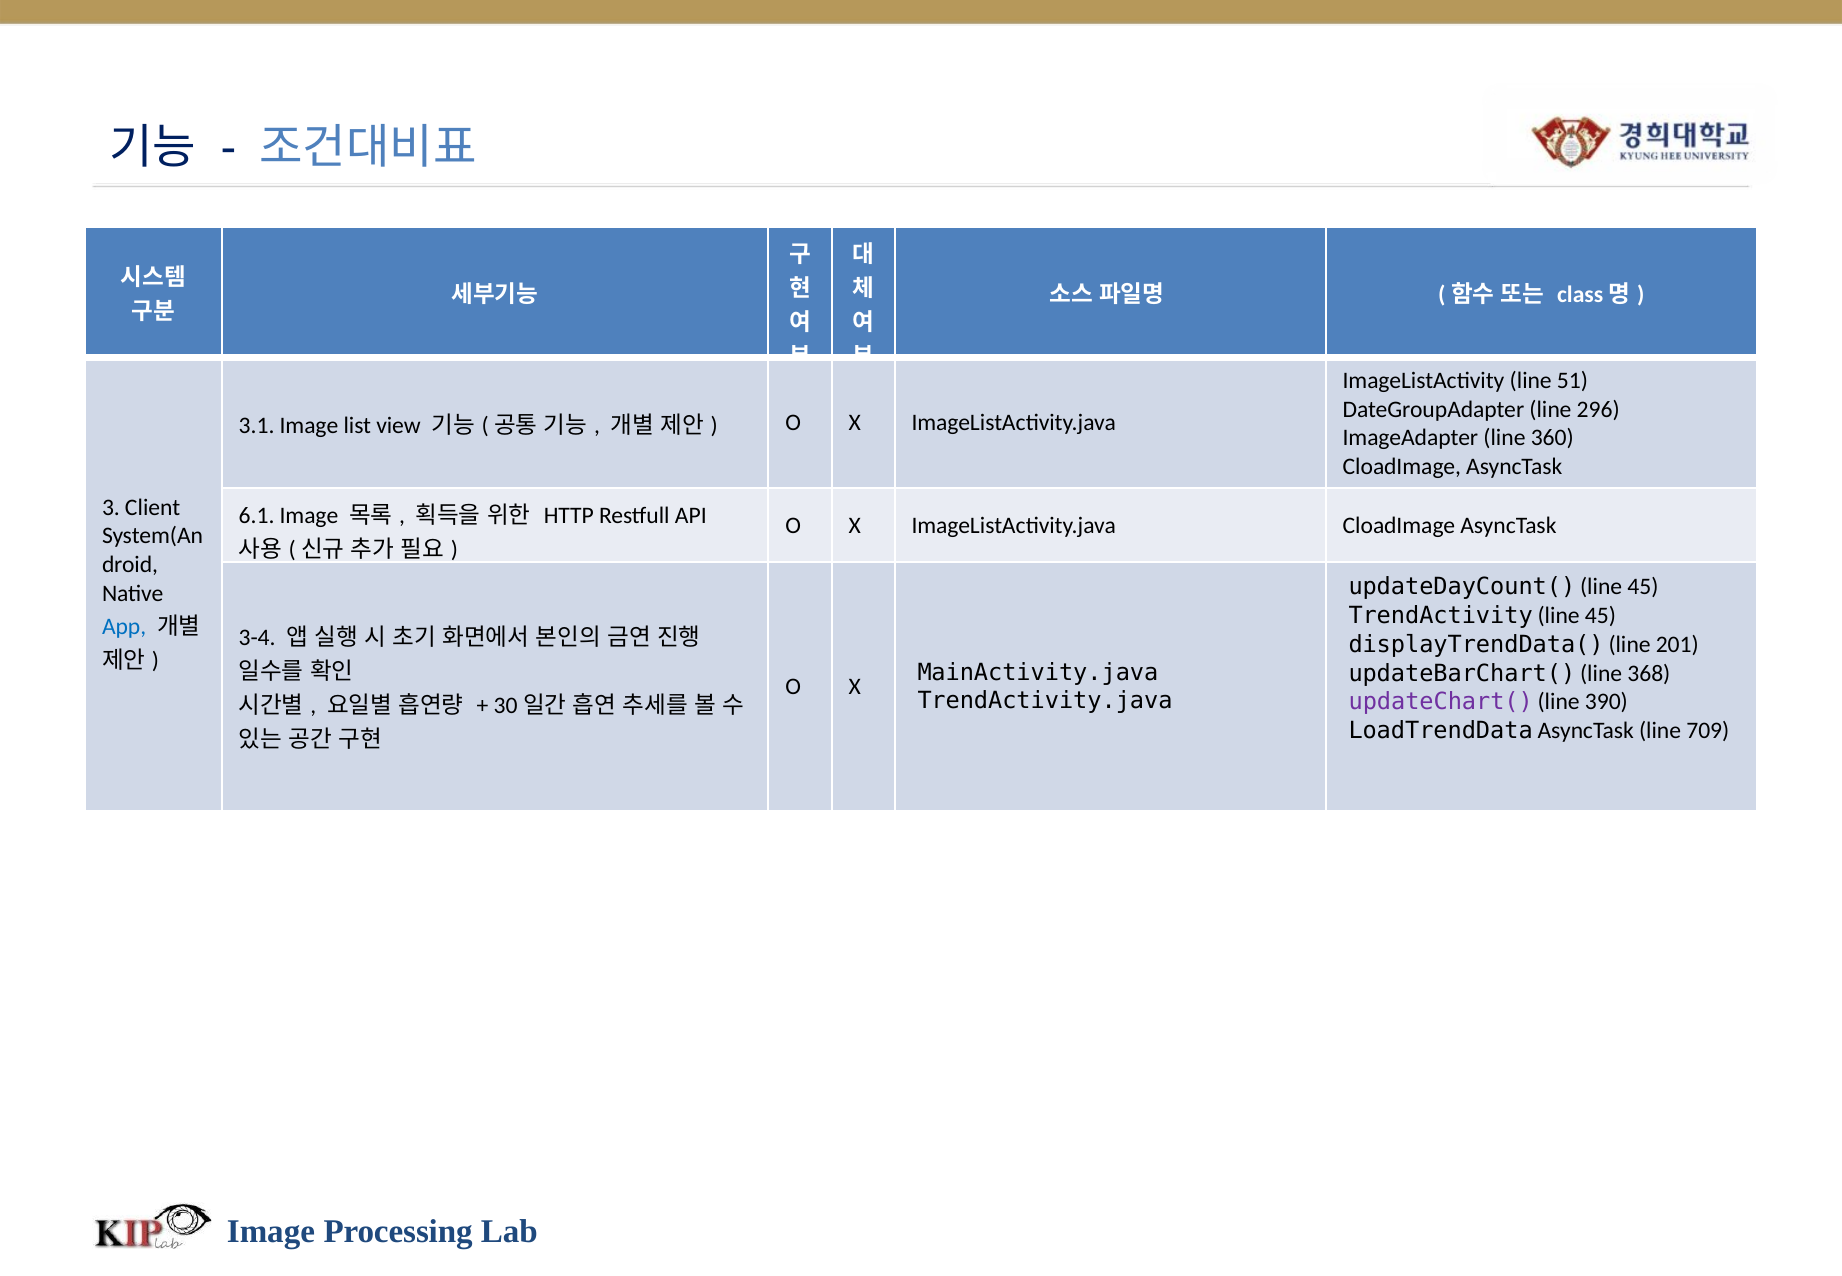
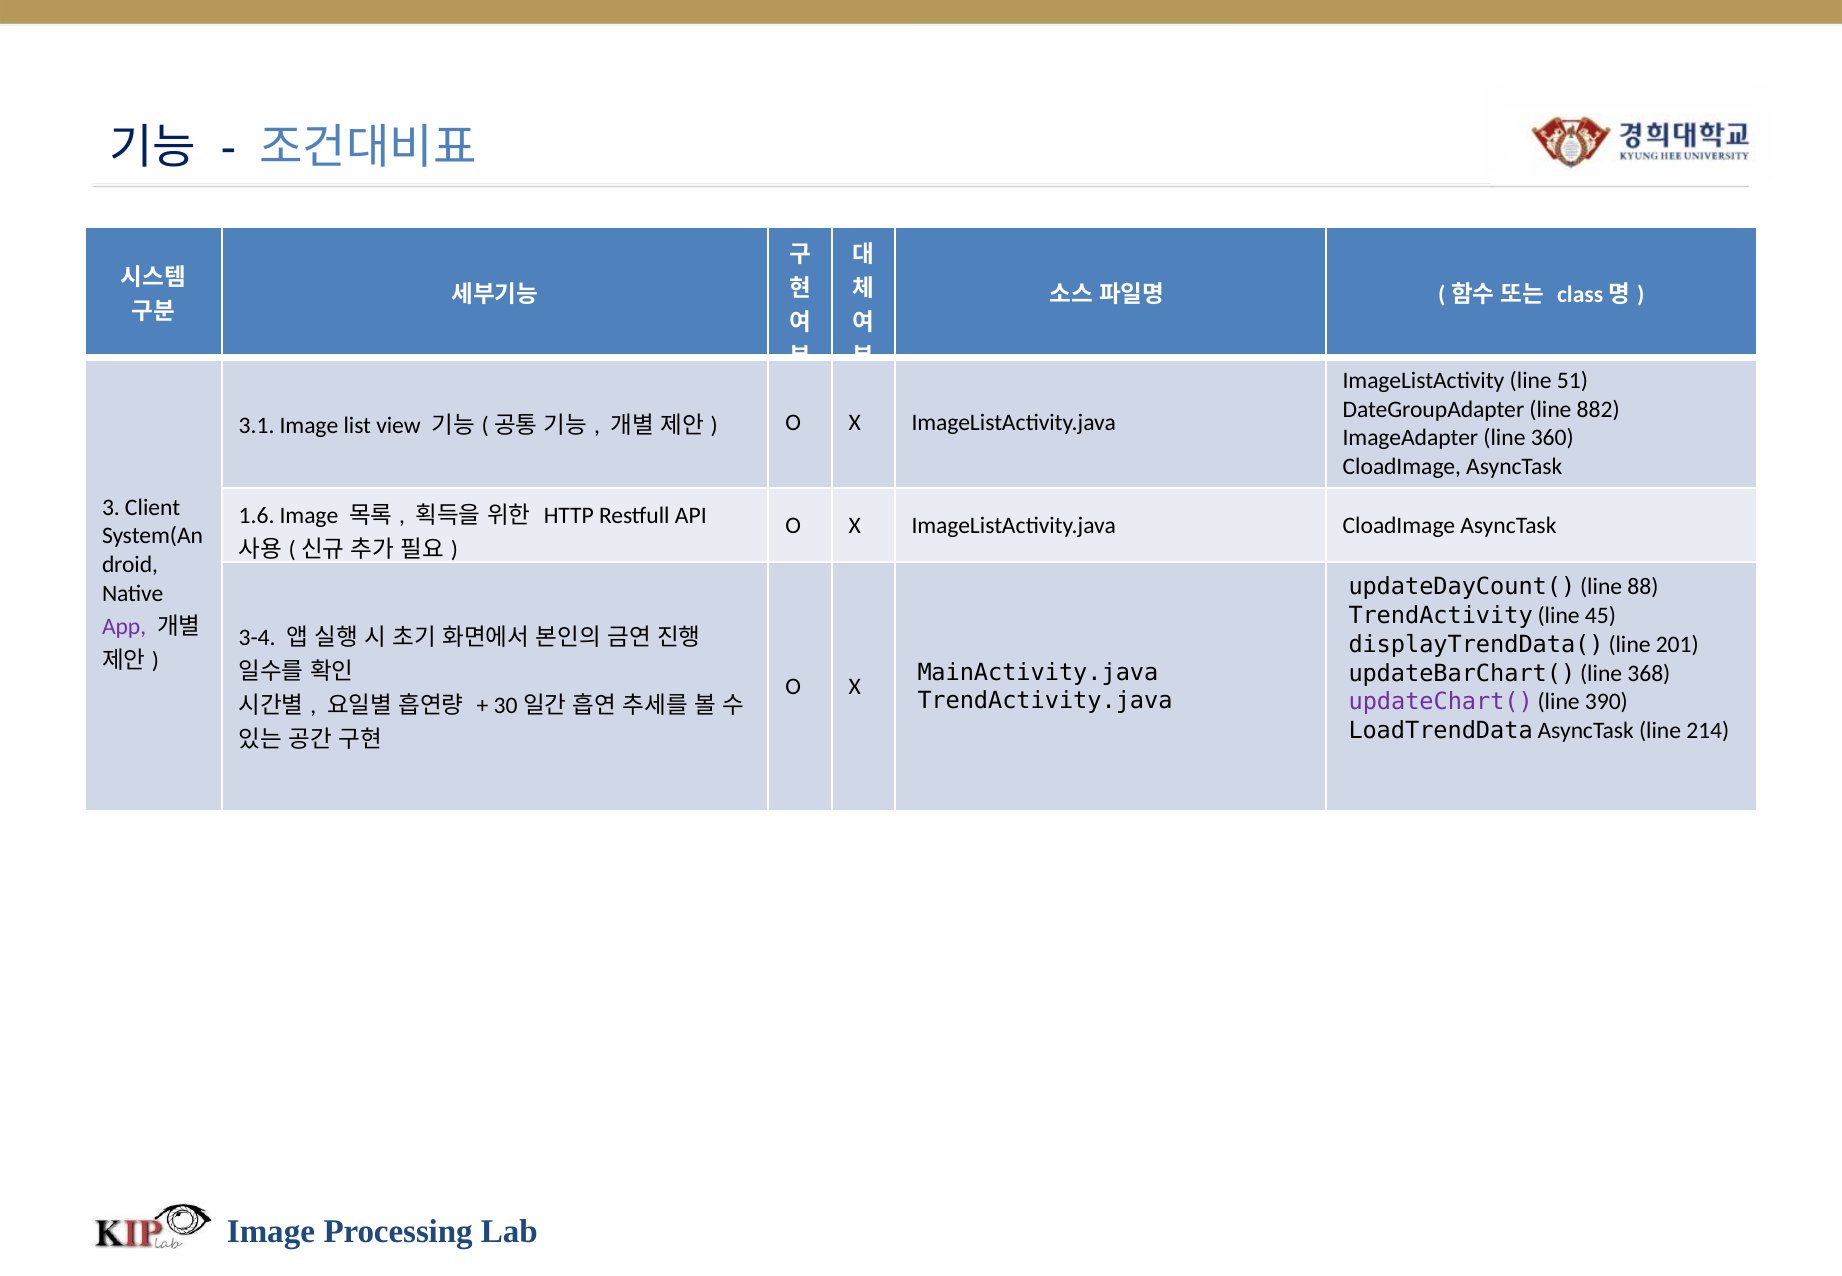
296: 296 -> 882
6.1: 6.1 -> 1.6
updateDayCount( line 45: 45 -> 88
App colour: blue -> purple
709: 709 -> 214
